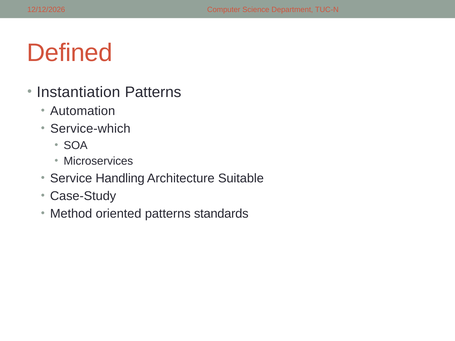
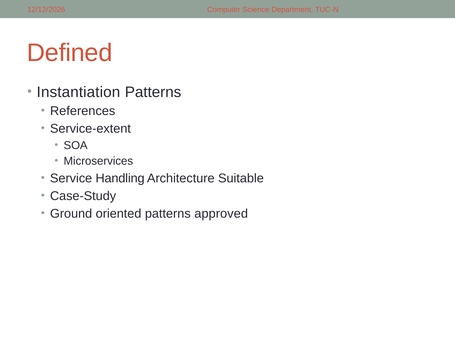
Automation: Automation -> References
Service-which: Service-which -> Service-extent
Method: Method -> Ground
standards: standards -> approved
